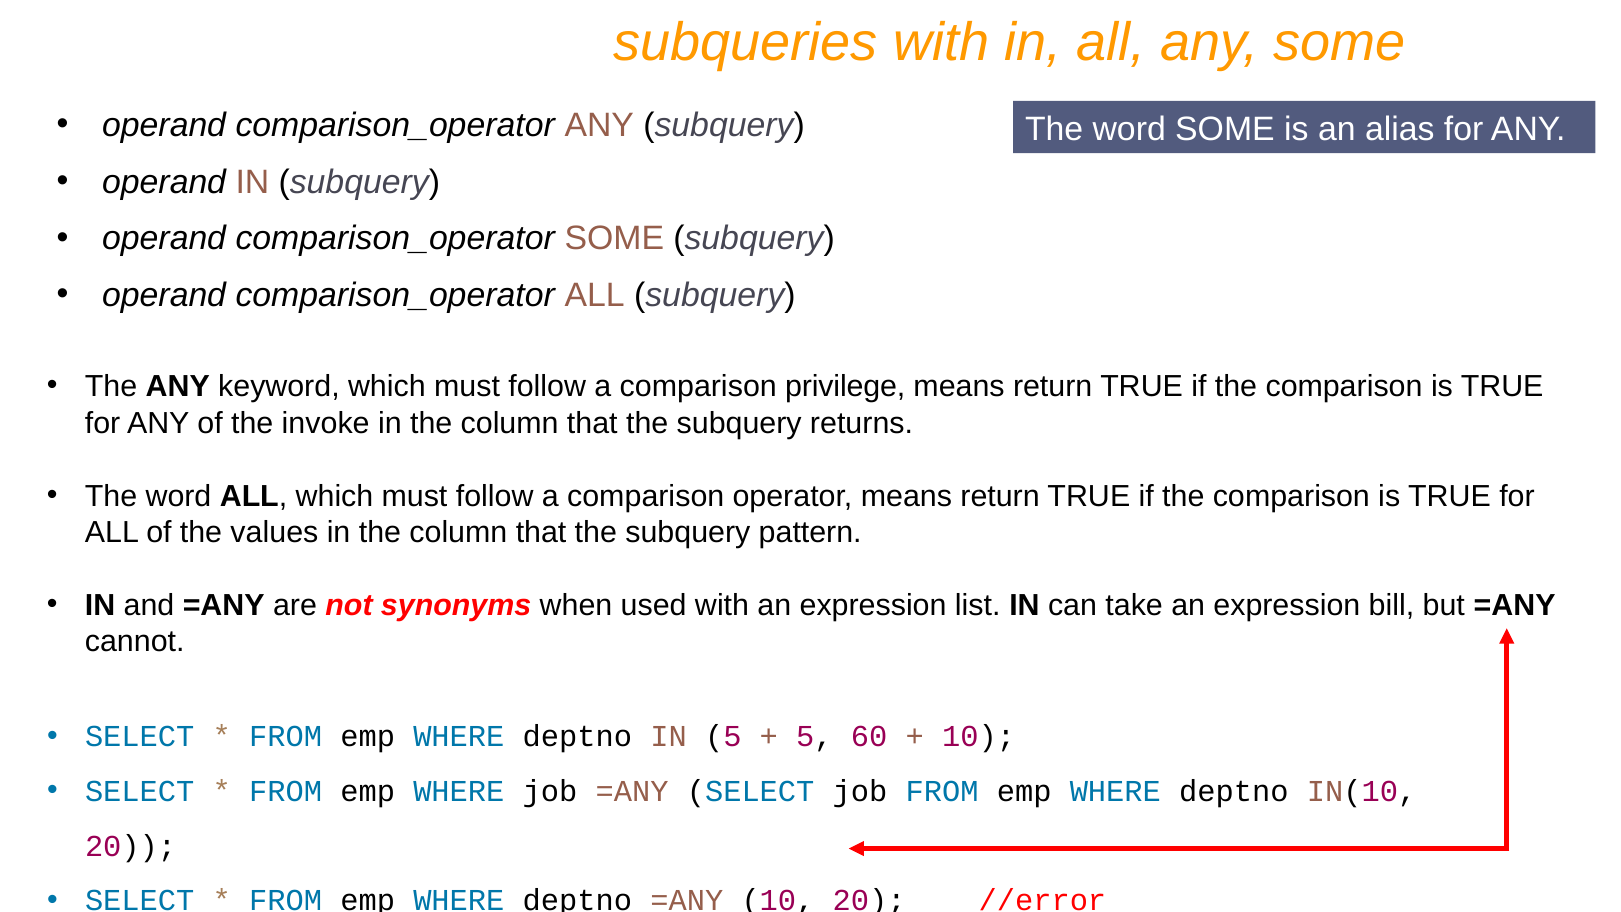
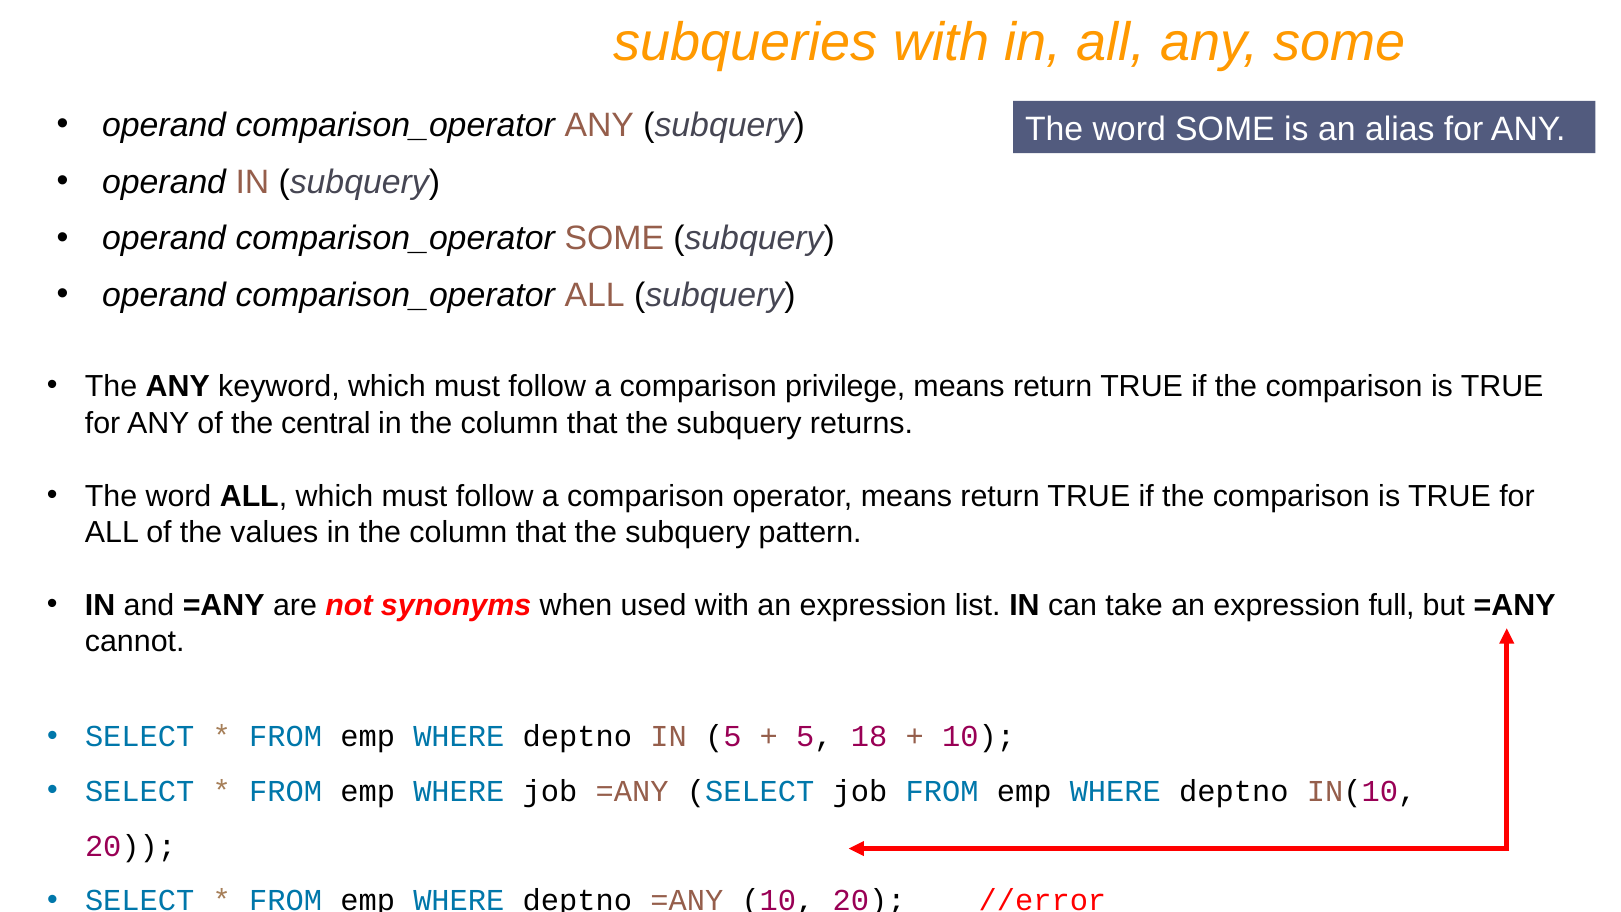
invoke: invoke -> central
bill: bill -> full
60: 60 -> 18
